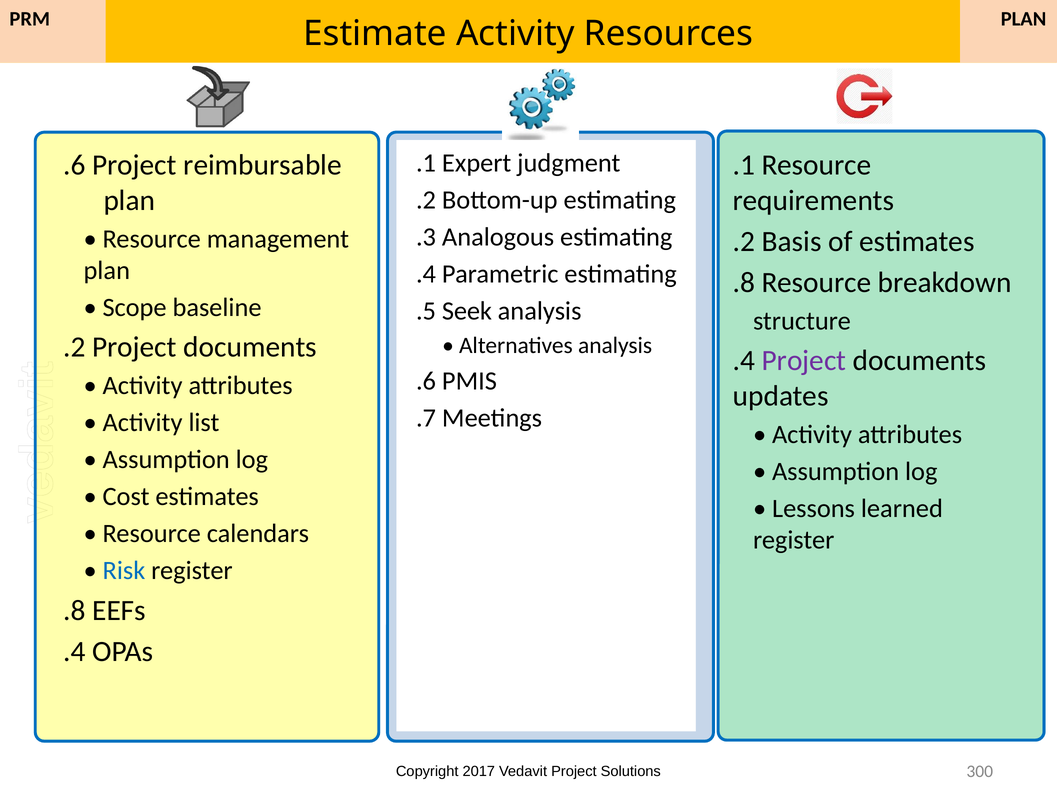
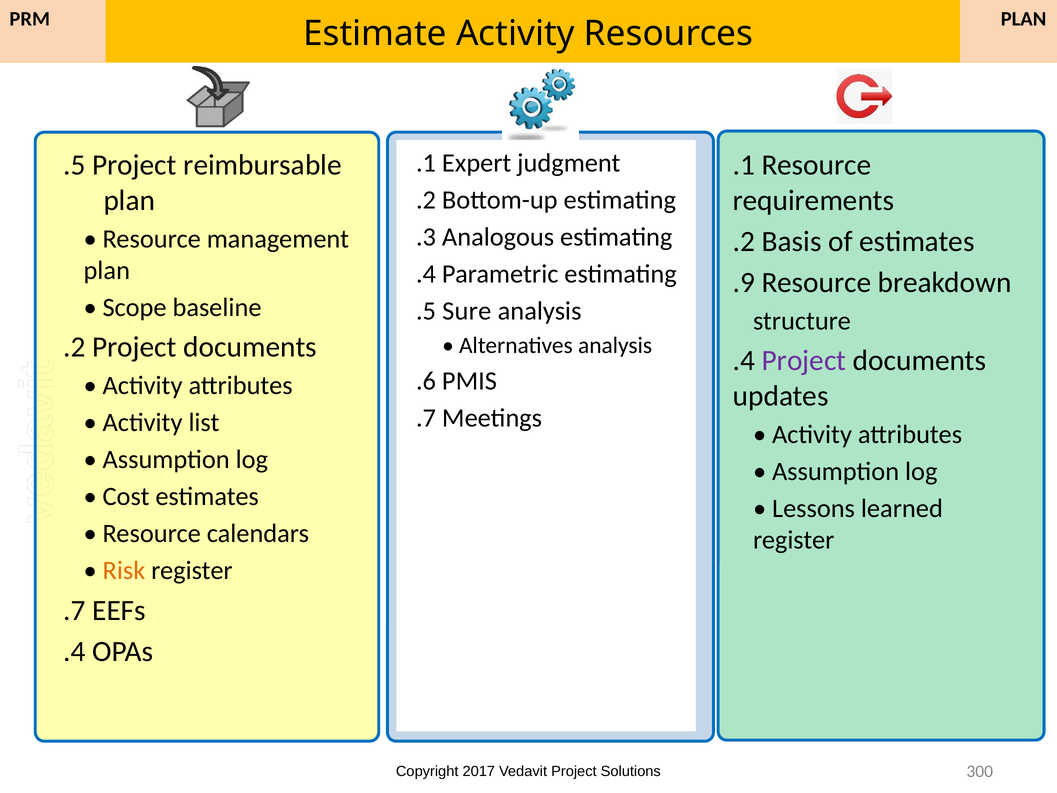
.6: .6 -> .5
.8 at (744, 282): .8 -> .9
Seek: Seek -> Sure
Risk colour: blue -> orange
.8 at (75, 610): .8 -> .7
